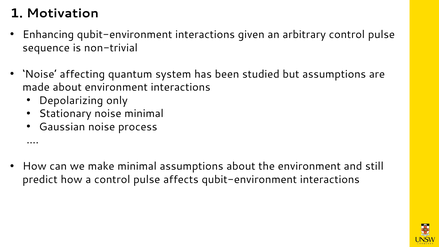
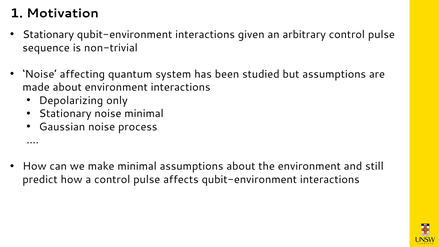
Enhancing at (48, 35): Enhancing -> Stationary
